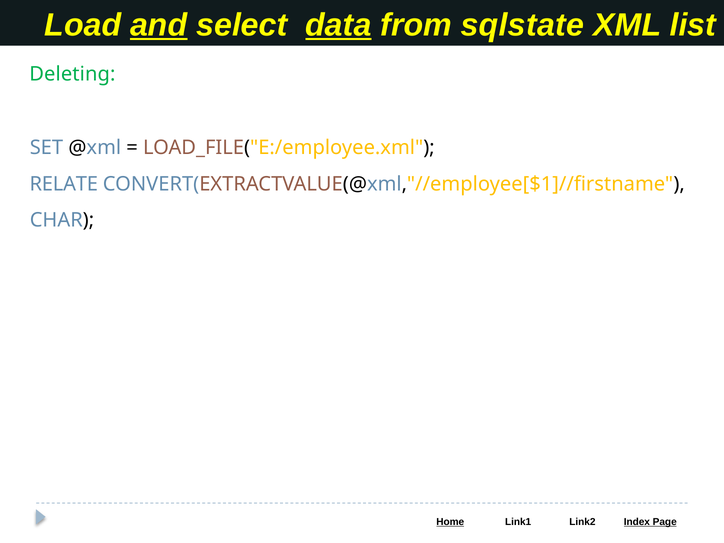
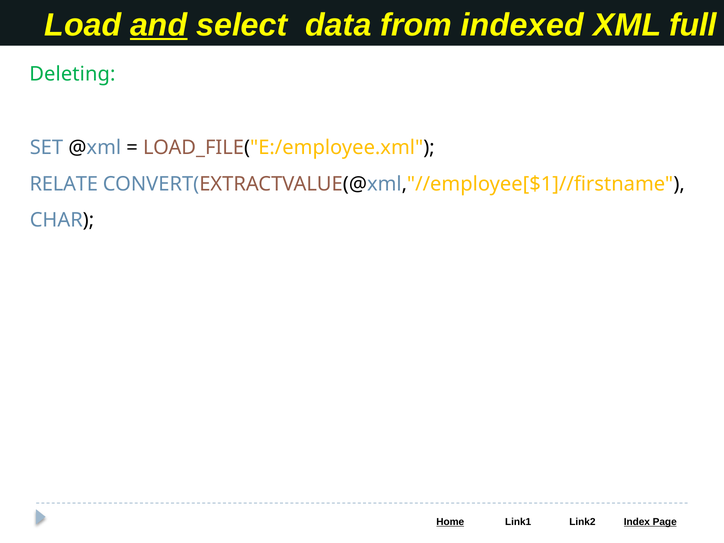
data underline: present -> none
sqlstate: sqlstate -> indexed
list: list -> full
